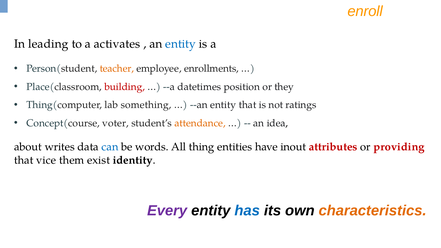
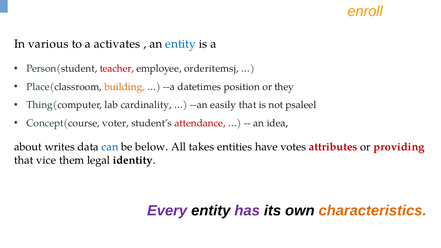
leading: leading -> various
teacher colour: orange -> red
enrollments: enrollments -> orderitemsj
building colour: red -> orange
something: something -> cardinality
--an entity: entity -> easily
ratings: ratings -> psaleel
attendance colour: orange -> red
words: words -> below
thing: thing -> takes
inout: inout -> votes
exist: exist -> legal
has colour: blue -> purple
